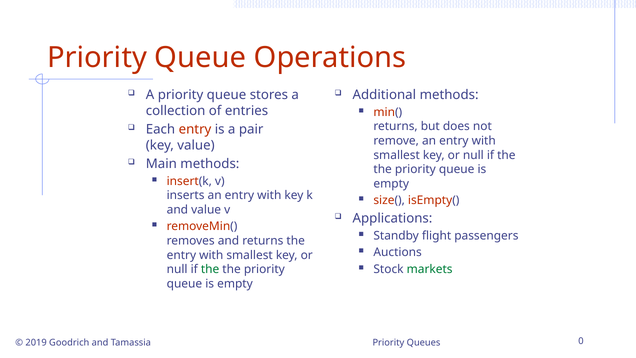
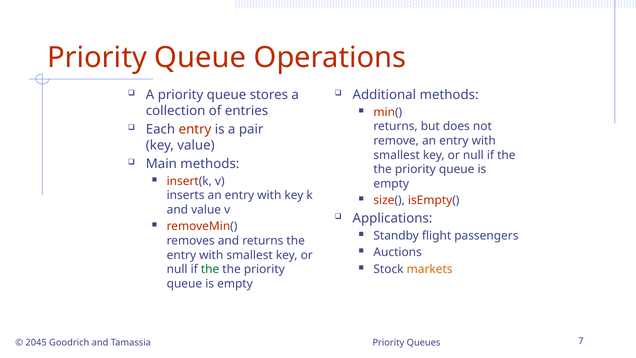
markets colour: green -> orange
2019: 2019 -> 2045
0: 0 -> 7
